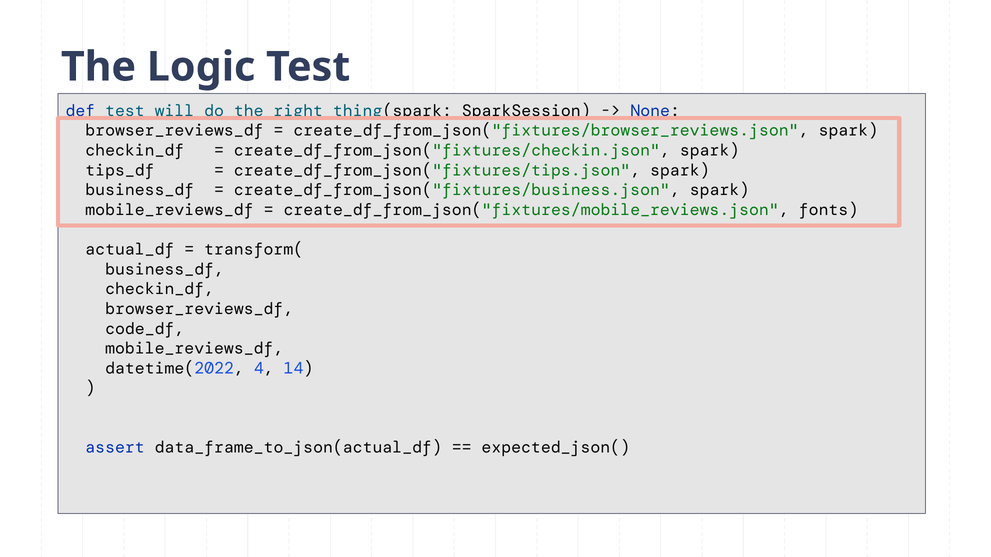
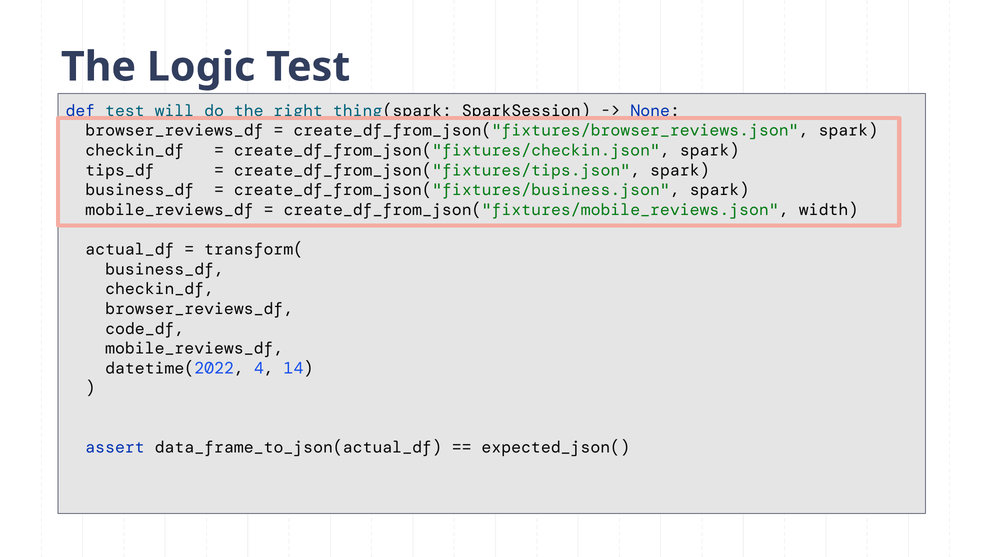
fonts: fonts -> width
